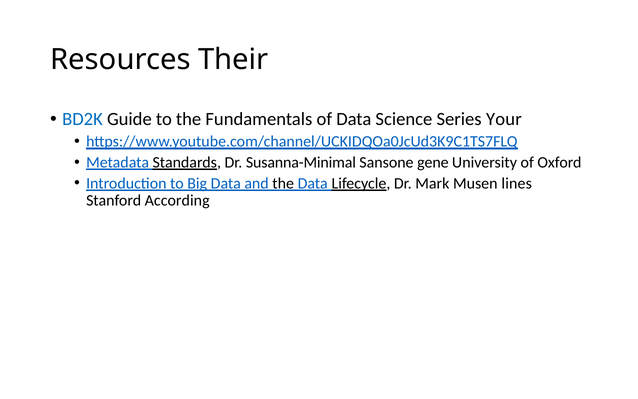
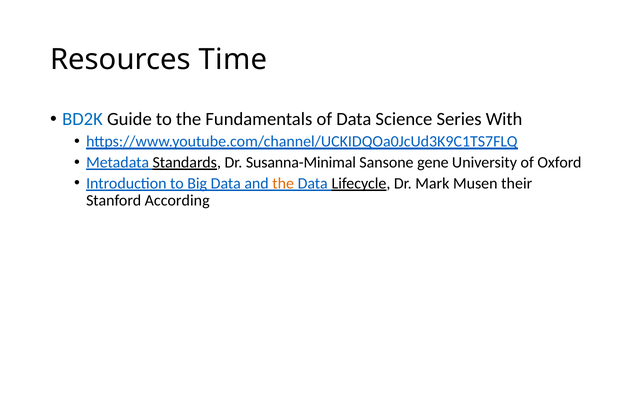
Their: Their -> Time
Your: Your -> With
the at (283, 183) colour: black -> orange
lines: lines -> their
